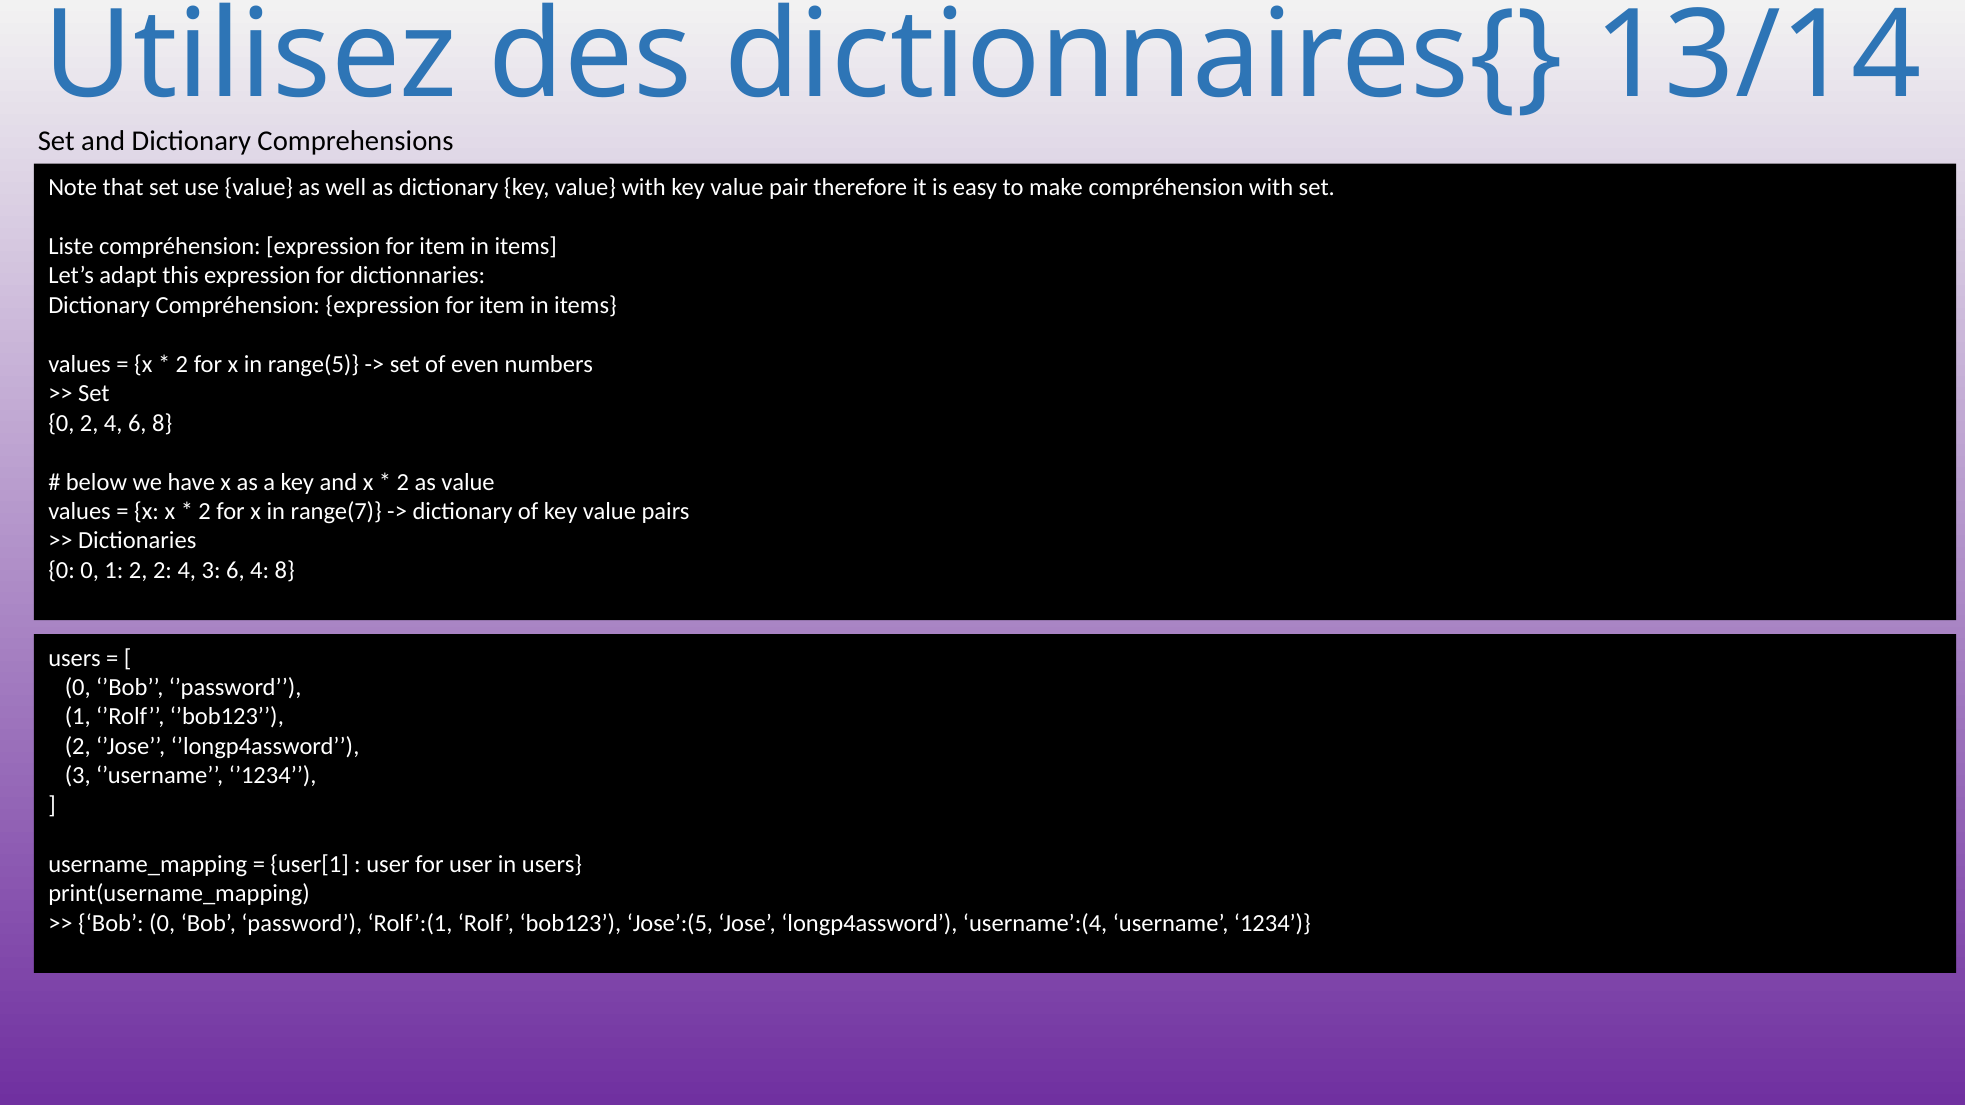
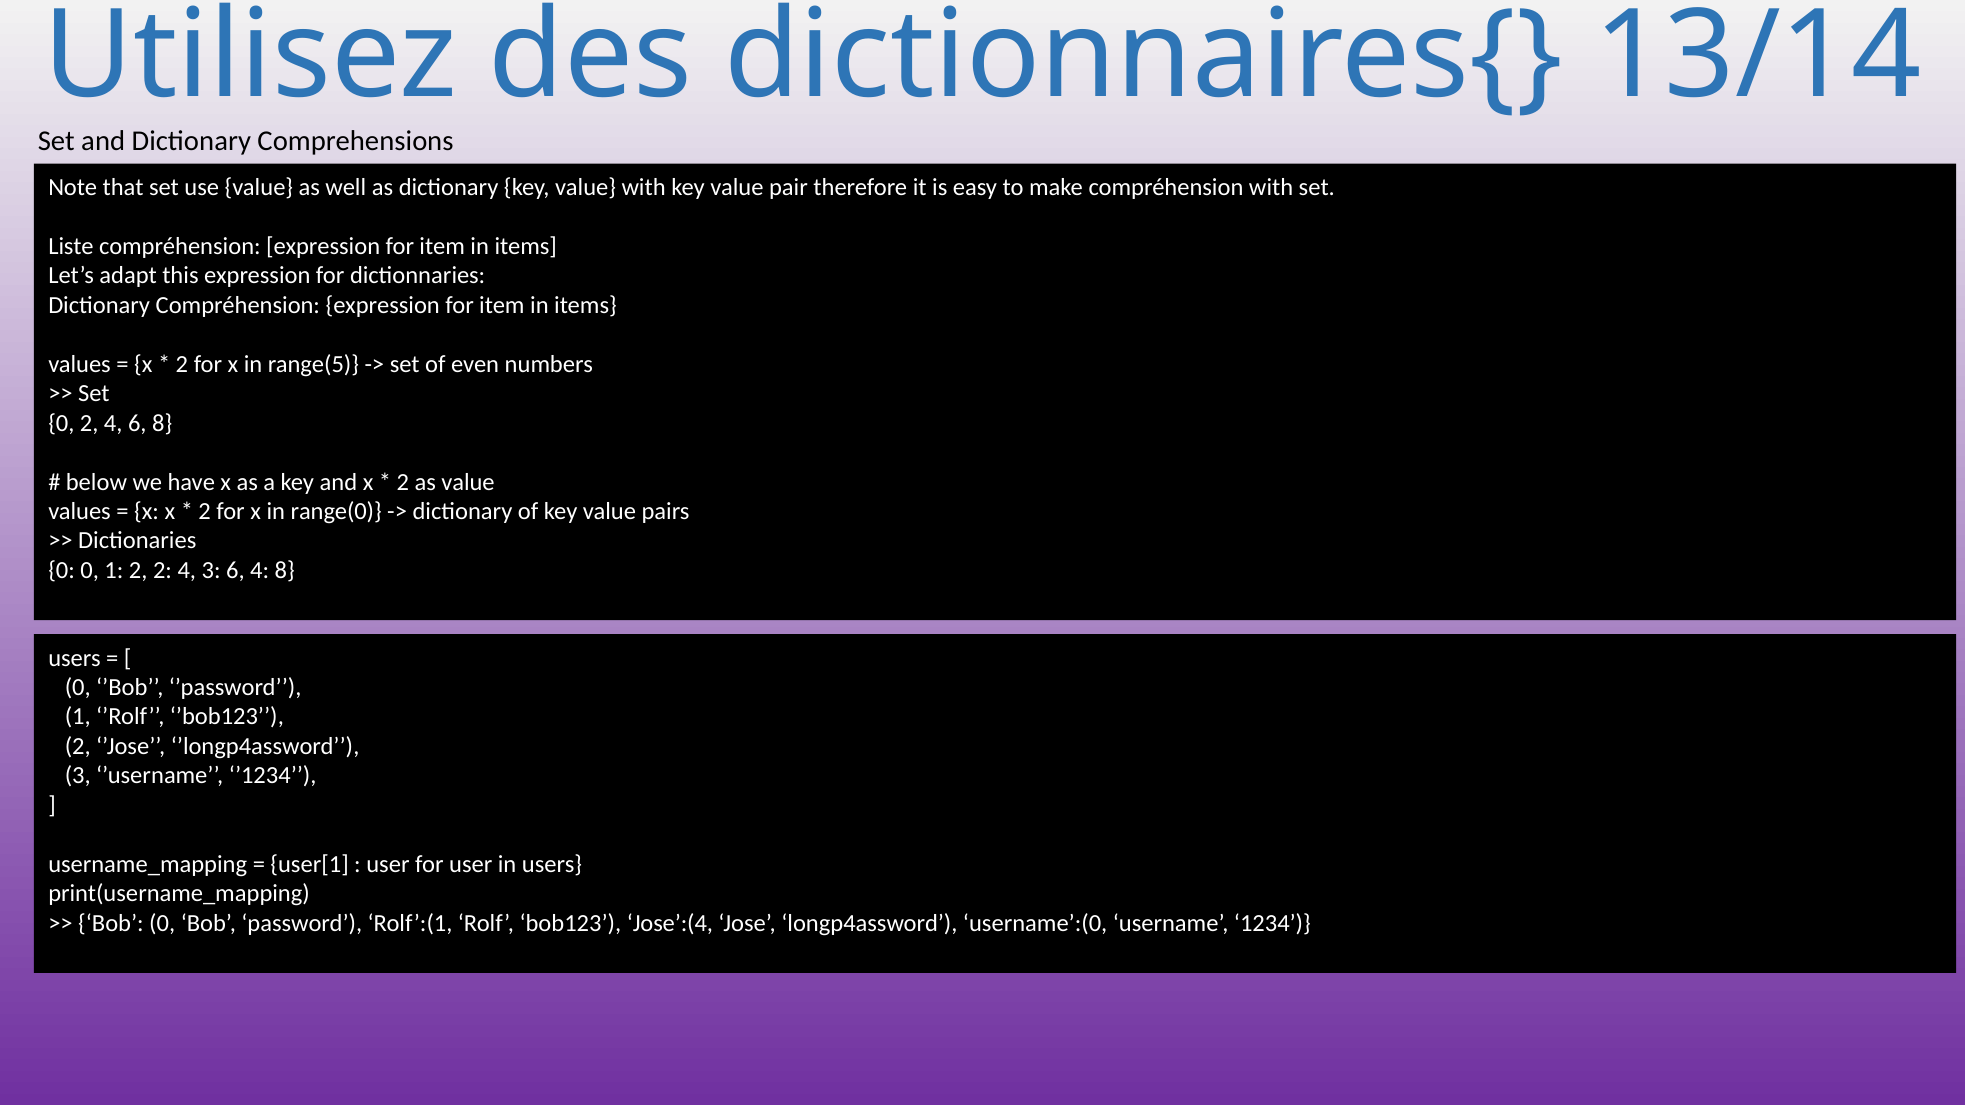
range(7: range(7 -> range(0
Jose’:(5: Jose’:(5 -> Jose’:(4
username’:(4: username’:(4 -> username’:(0
